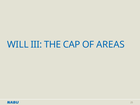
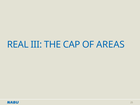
WILL: WILL -> REAL
